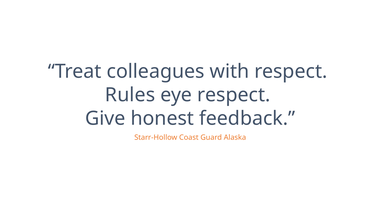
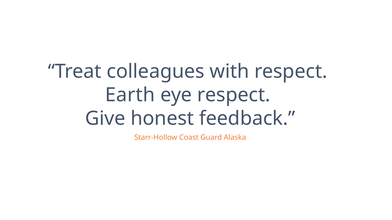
Rules: Rules -> Earth
